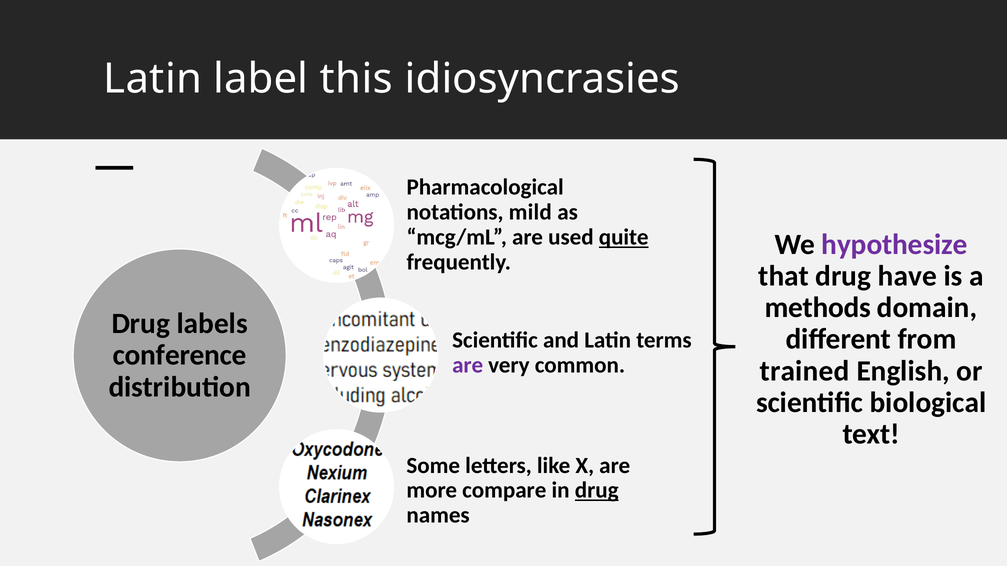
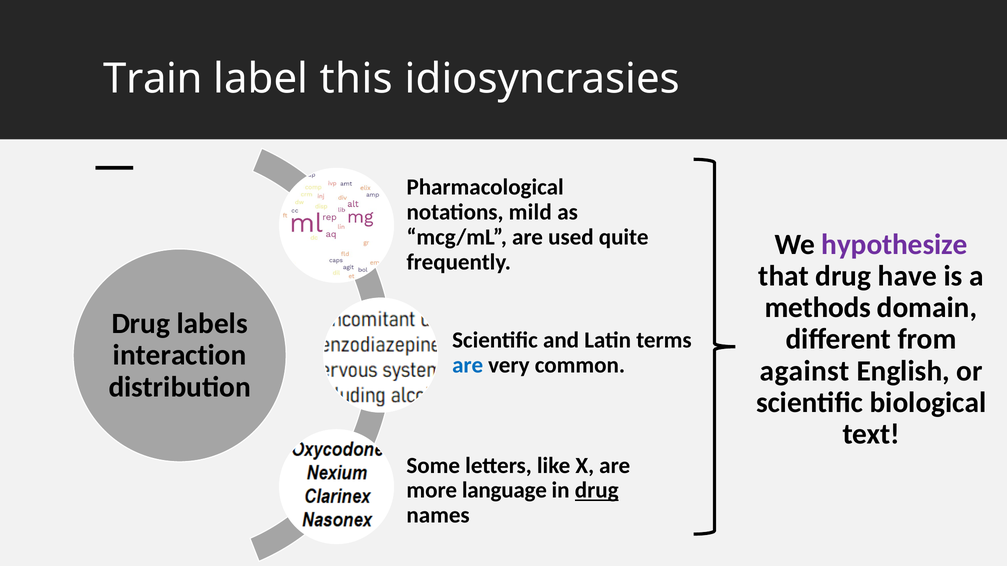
Latin at (153, 79): Latin -> Train
quite underline: present -> none
conference: conference -> interaction
are at (468, 365) colour: purple -> blue
trained: trained -> against
compare: compare -> language
